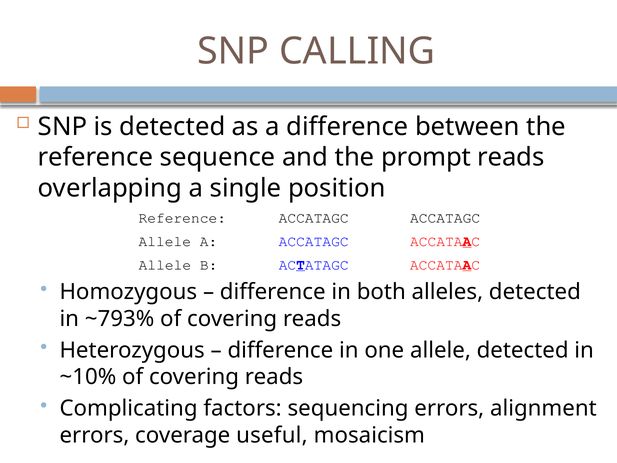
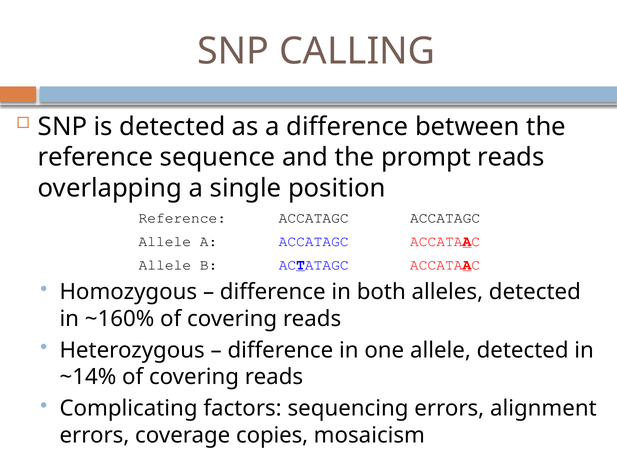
~793%: ~793% -> ~160%
~10%: ~10% -> ~14%
useful: useful -> copies
